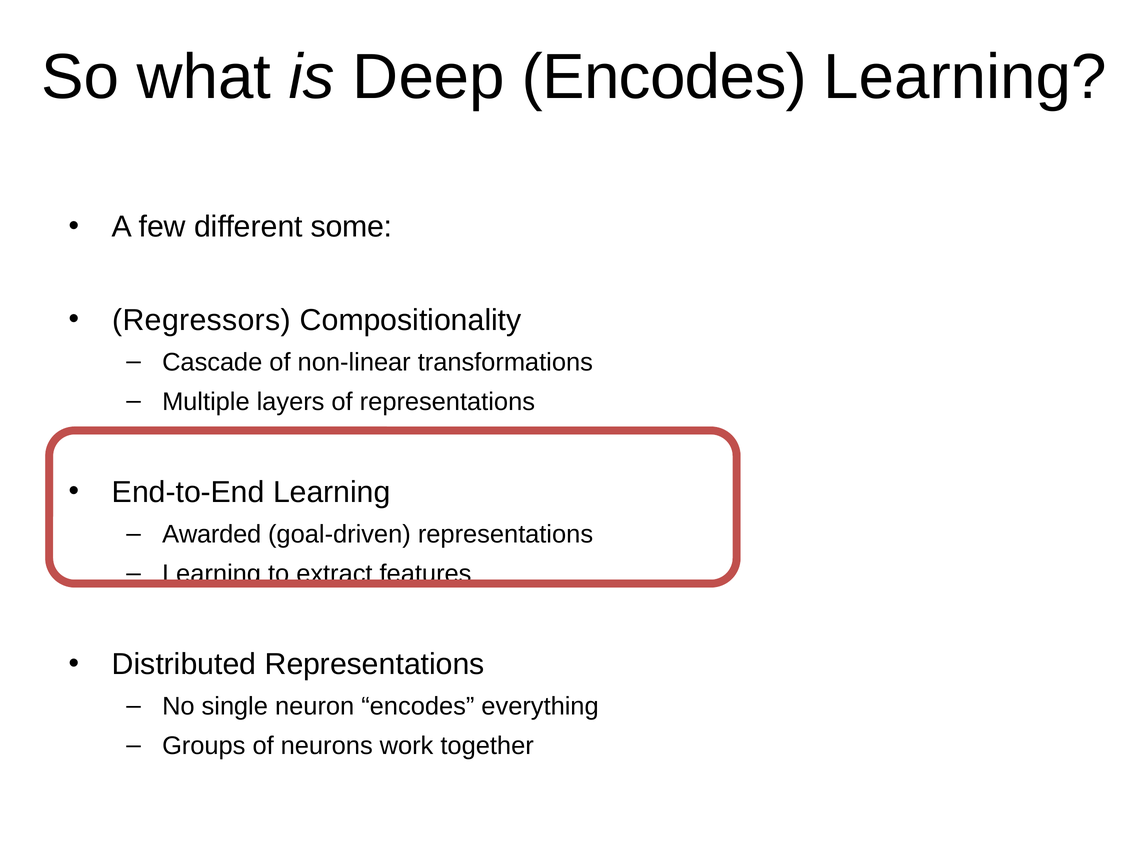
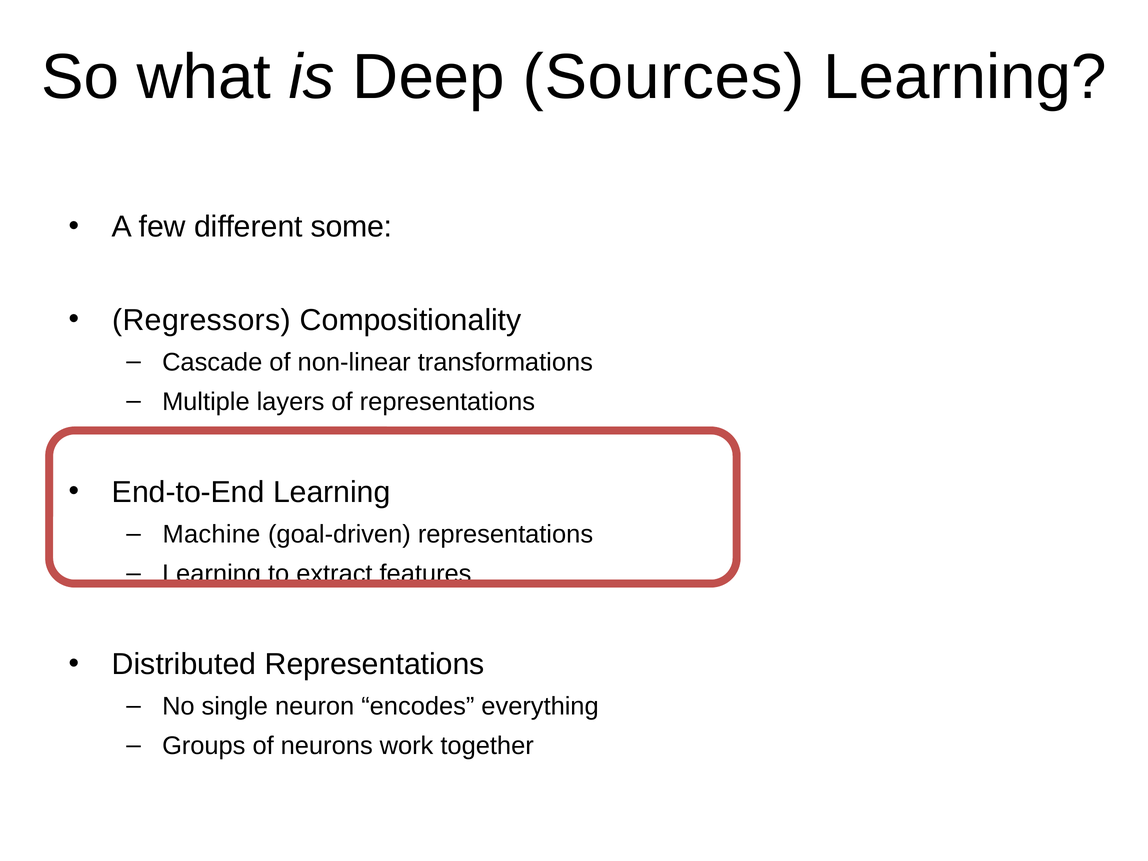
Deep Encodes: Encodes -> Sources
Awarded: Awarded -> Machine
